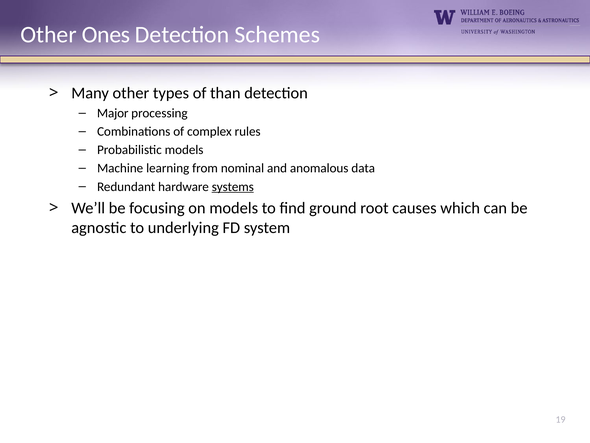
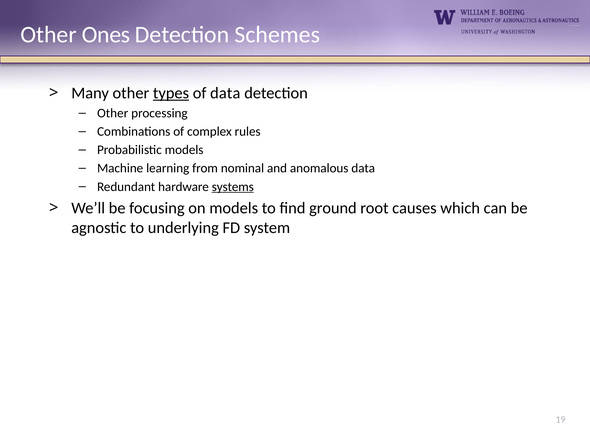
types underline: none -> present
of than: than -> data
Major at (113, 113): Major -> Other
